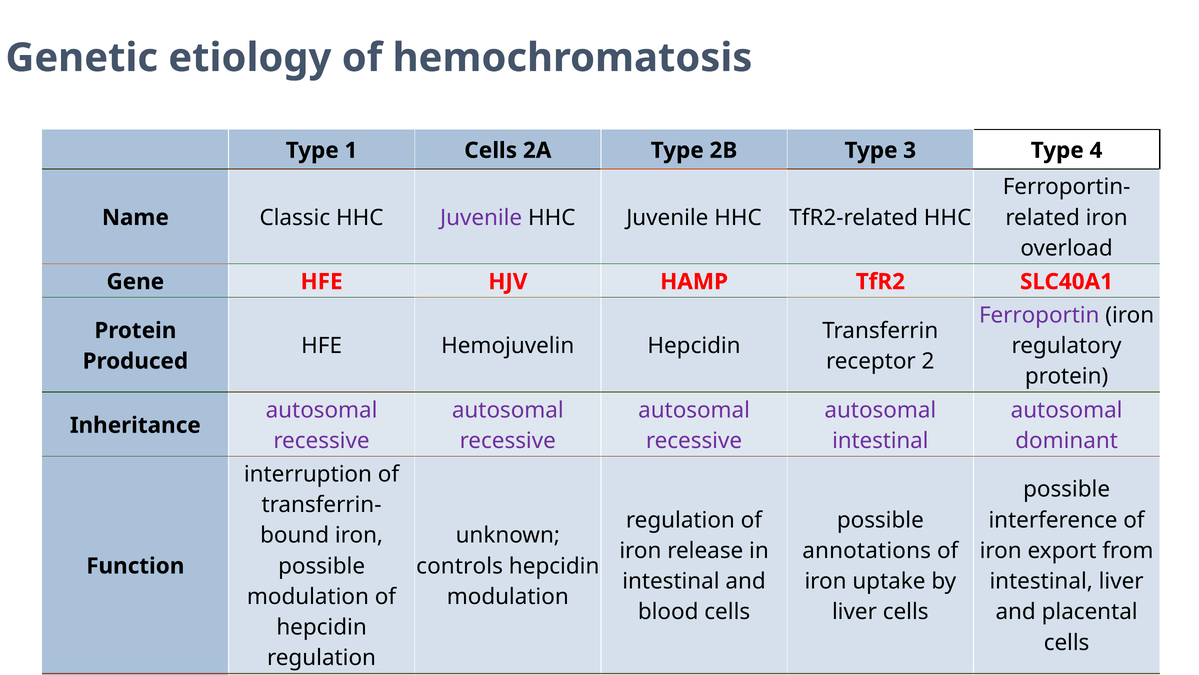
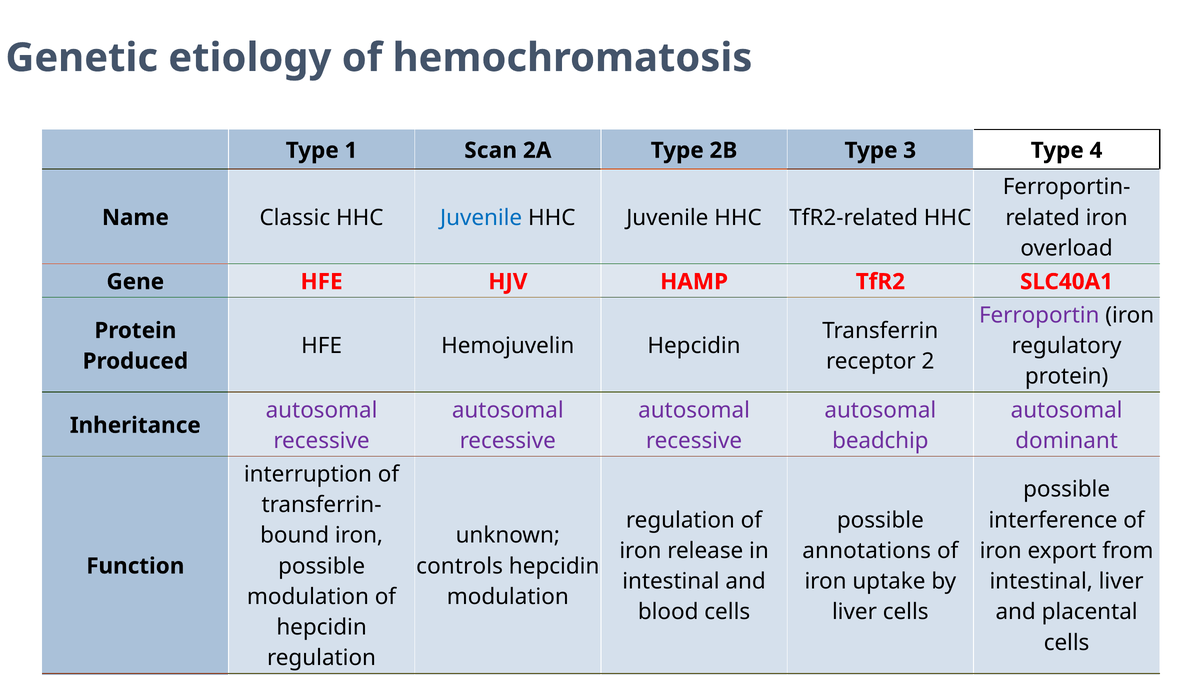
1 Cells: Cells -> Scan
Juvenile at (481, 217) colour: purple -> blue
intestinal at (880, 440): intestinal -> beadchip
